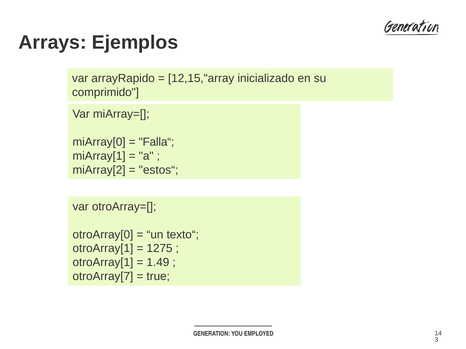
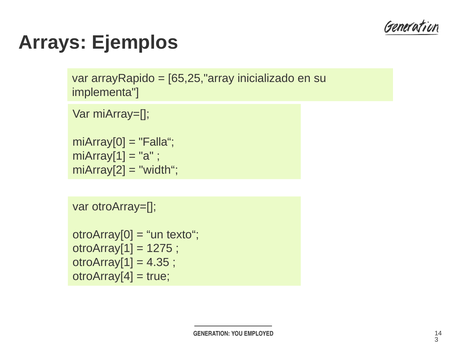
12,15,"array: 12,15,"array -> 65,25,"array
comprimido: comprimido -> implementa
estos“: estos“ -> width“
1.49: 1.49 -> 4.35
otroArray[7: otroArray[7 -> otroArray[4
